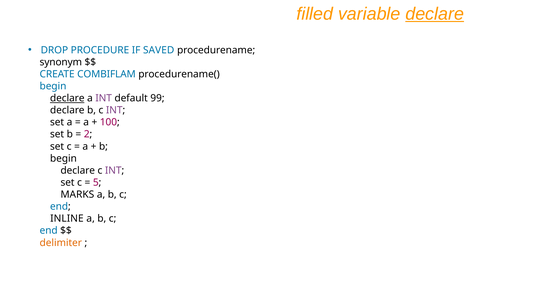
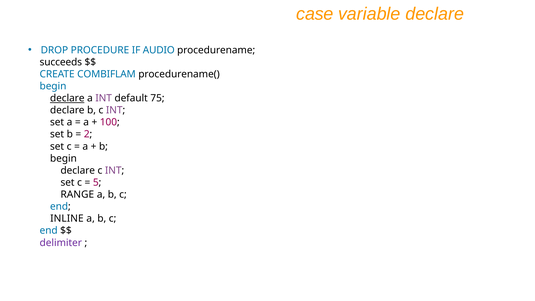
filled: filled -> case
declare at (435, 14) underline: present -> none
SAVED: SAVED -> AUDIO
synonym: synonym -> succeeds
99: 99 -> 75
MARKS: MARKS -> RANGE
delimiter colour: orange -> purple
